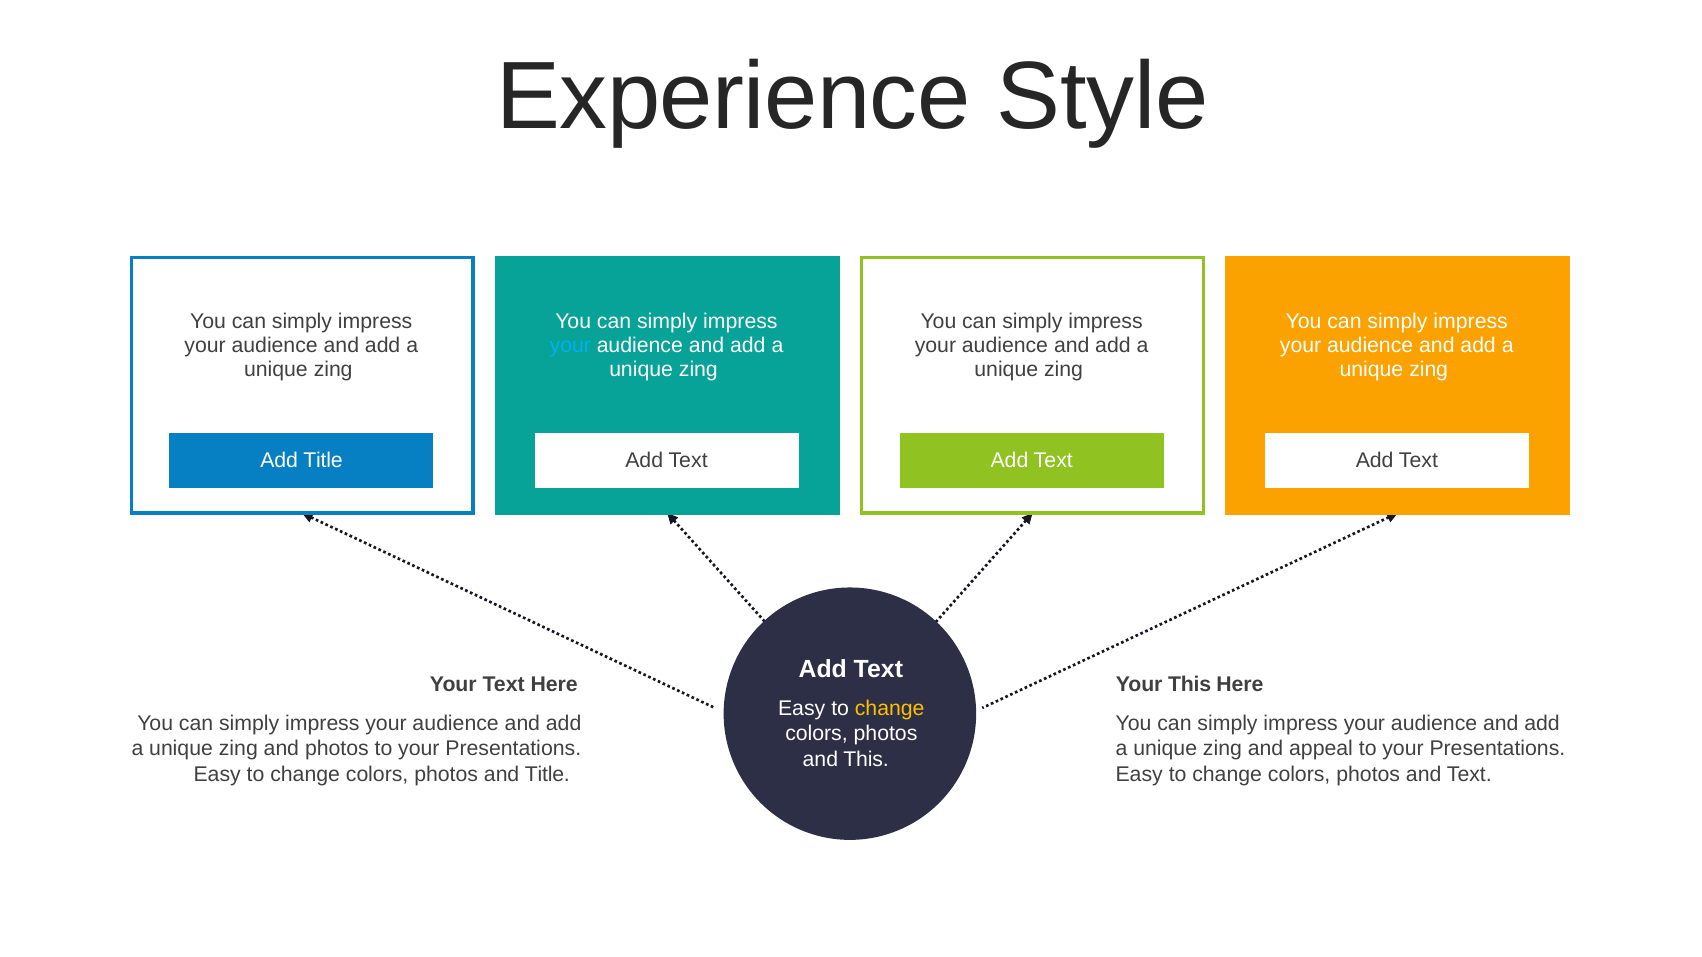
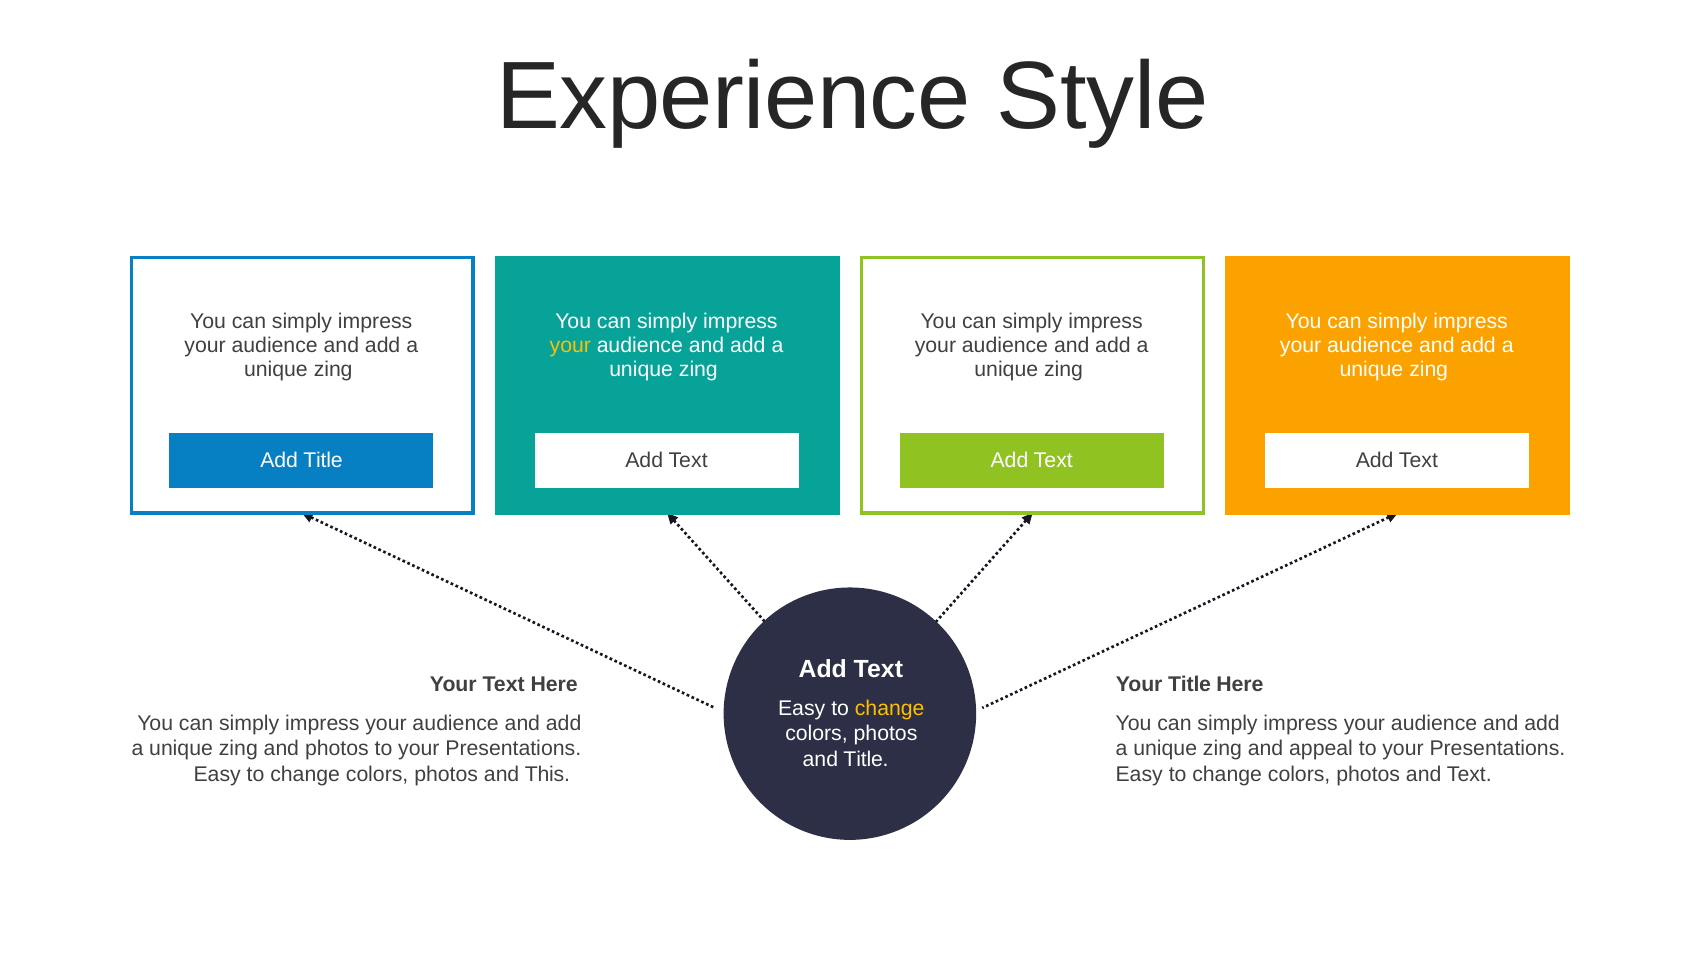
your at (570, 346) colour: light blue -> yellow
Your This: This -> Title
and This: This -> Title
and Title: Title -> This
